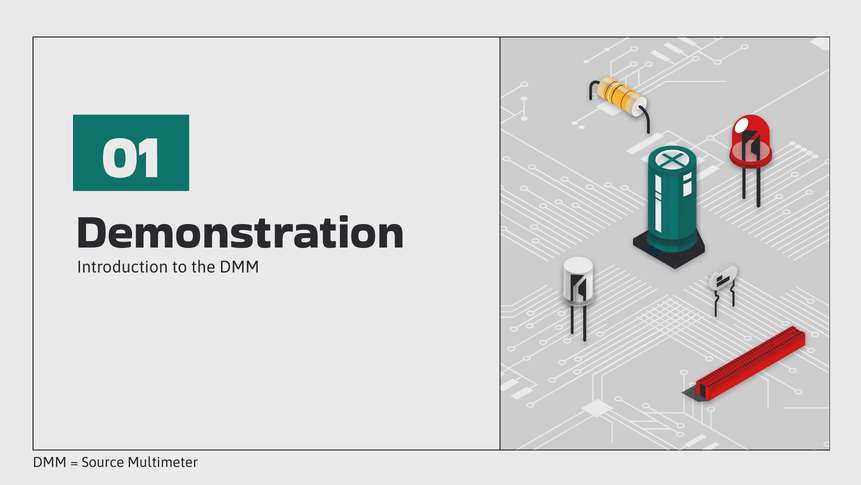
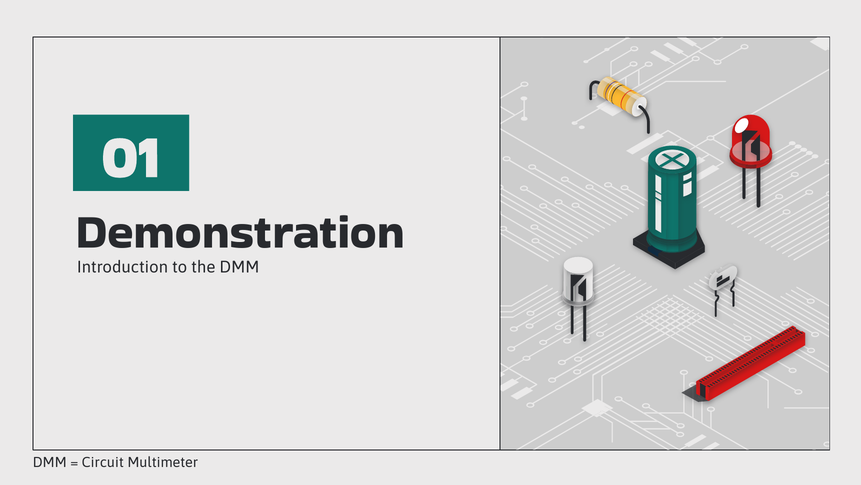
Source: Source -> Circuit
